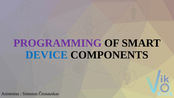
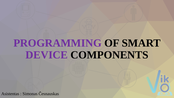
DEVICE colour: blue -> purple
